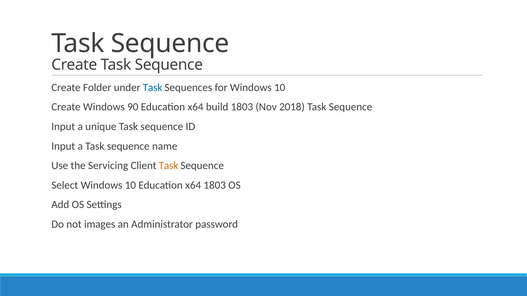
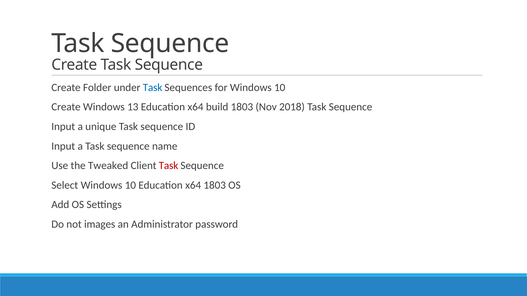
90: 90 -> 13
Servicing: Servicing -> Tweaked
Task at (169, 166) colour: orange -> red
